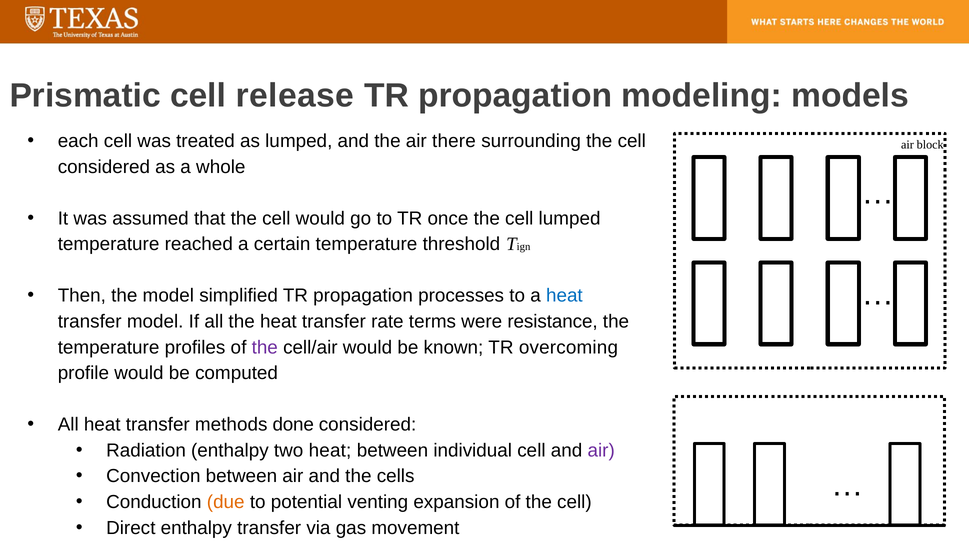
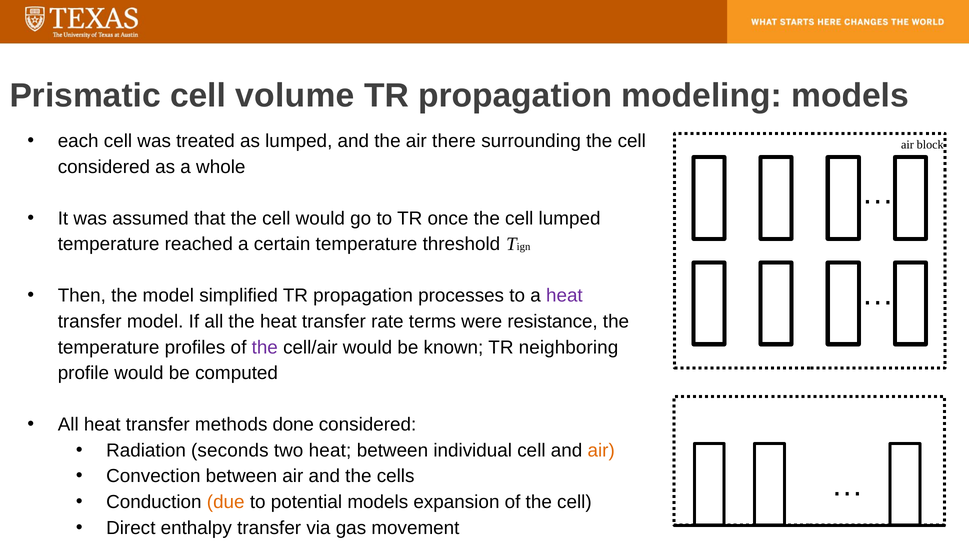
release: release -> volume
heat at (564, 296) colour: blue -> purple
overcoming: overcoming -> neighboring
Radiation enthalpy: enthalpy -> seconds
air at (601, 451) colour: purple -> orange
potential venting: venting -> models
